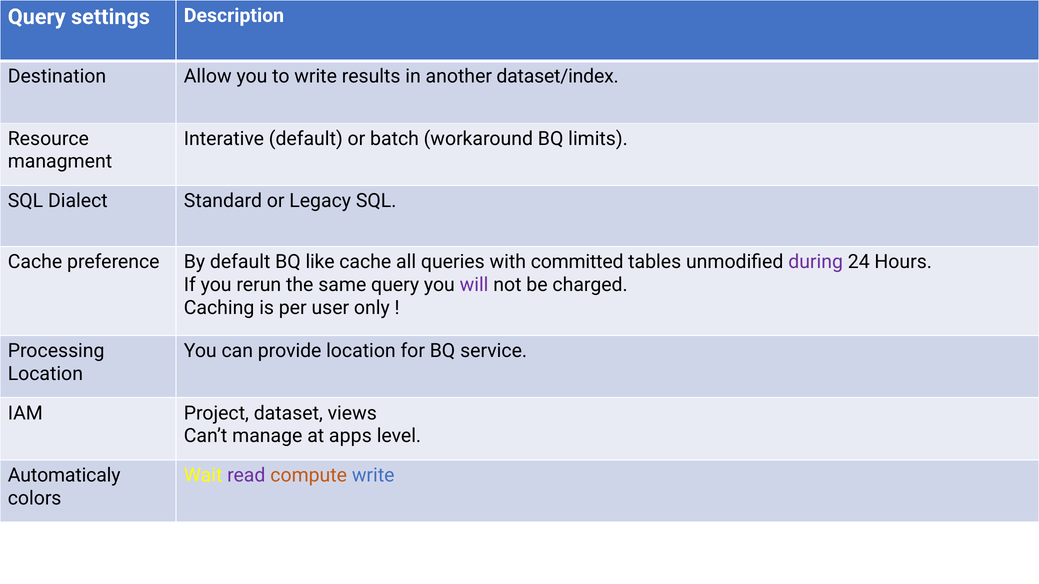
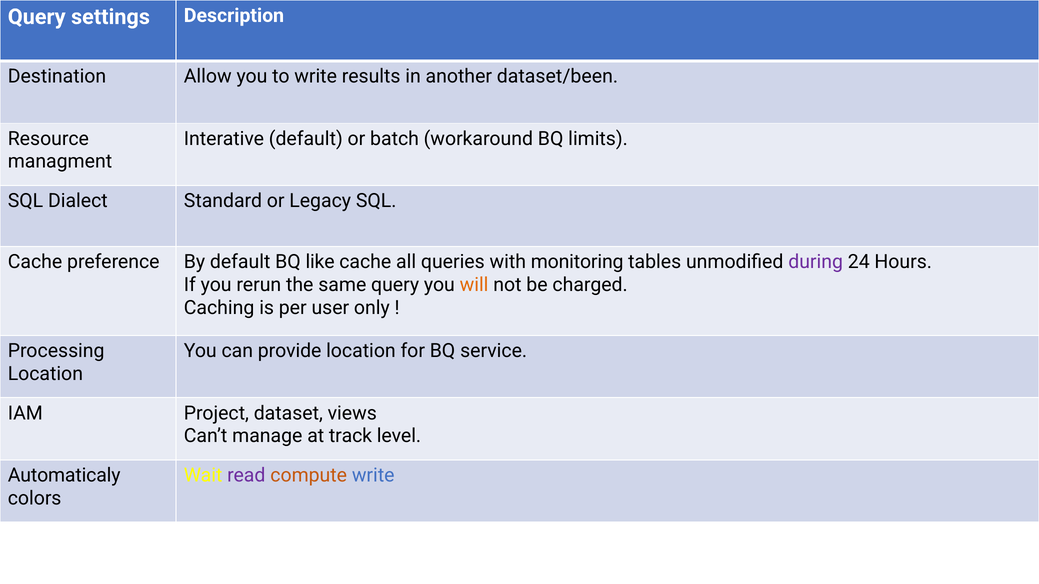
dataset/index: dataset/index -> dataset/been
committed: committed -> monitoring
will colour: purple -> orange
apps: apps -> track
